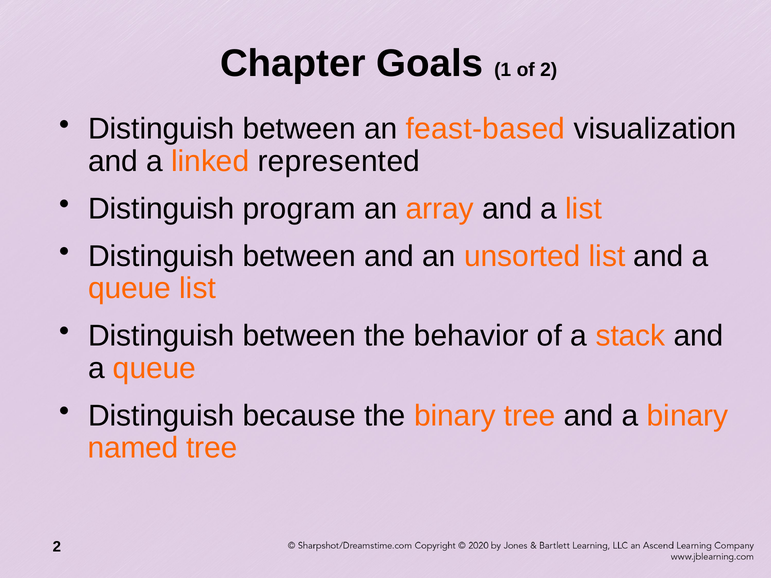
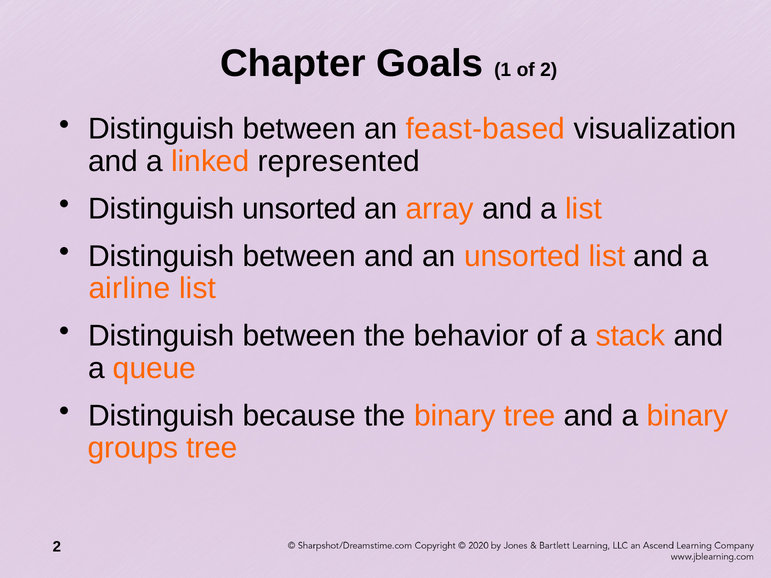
Distinguish program: program -> unsorted
queue at (130, 289): queue -> airline
named: named -> groups
